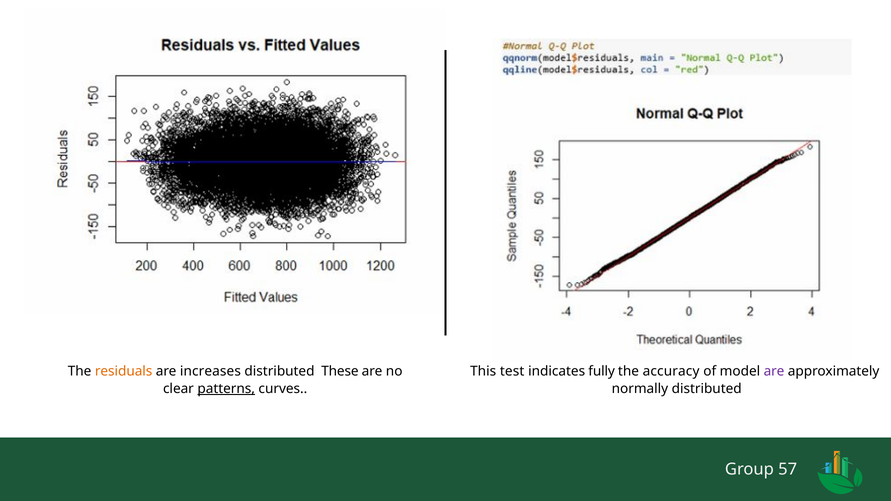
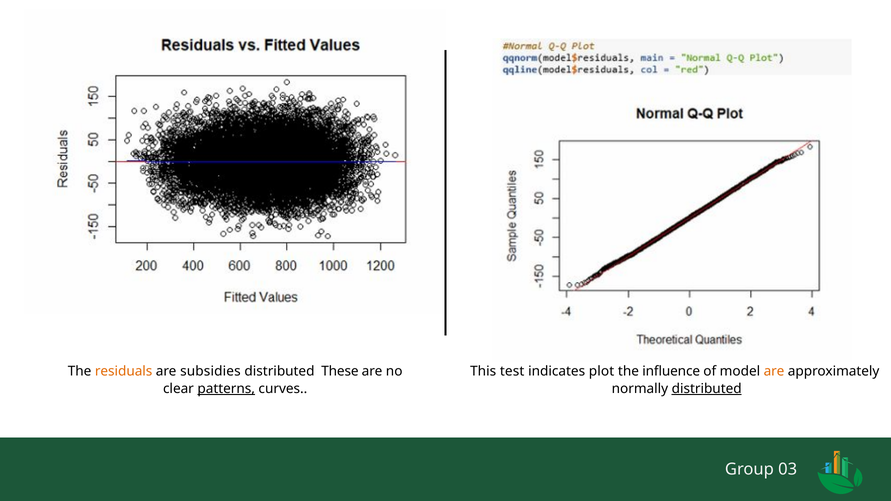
fully: fully -> plot
accuracy: accuracy -> influence
are at (774, 371) colour: purple -> orange
increases: increases -> subsidies
distributed at (707, 389) underline: none -> present
57: 57 -> 03
